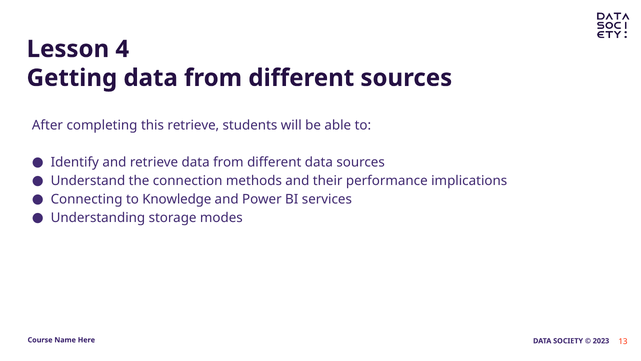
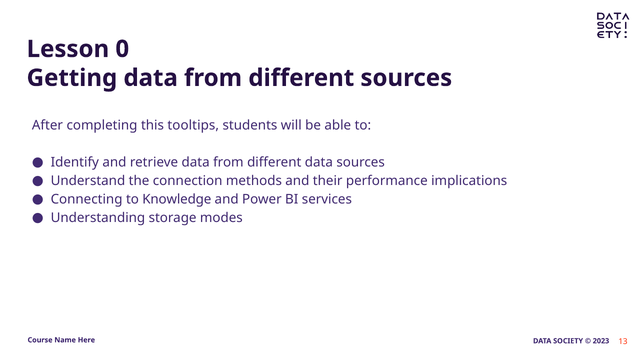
4: 4 -> 0
this retrieve: retrieve -> tooltips
